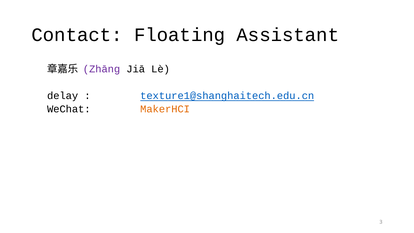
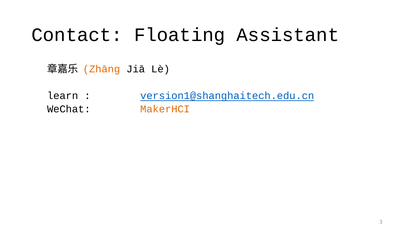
Zhāng colour: purple -> orange
delay: delay -> learn
texture1@shanghaitech.edu.cn: texture1@shanghaitech.edu.cn -> version1@shanghaitech.edu.cn
